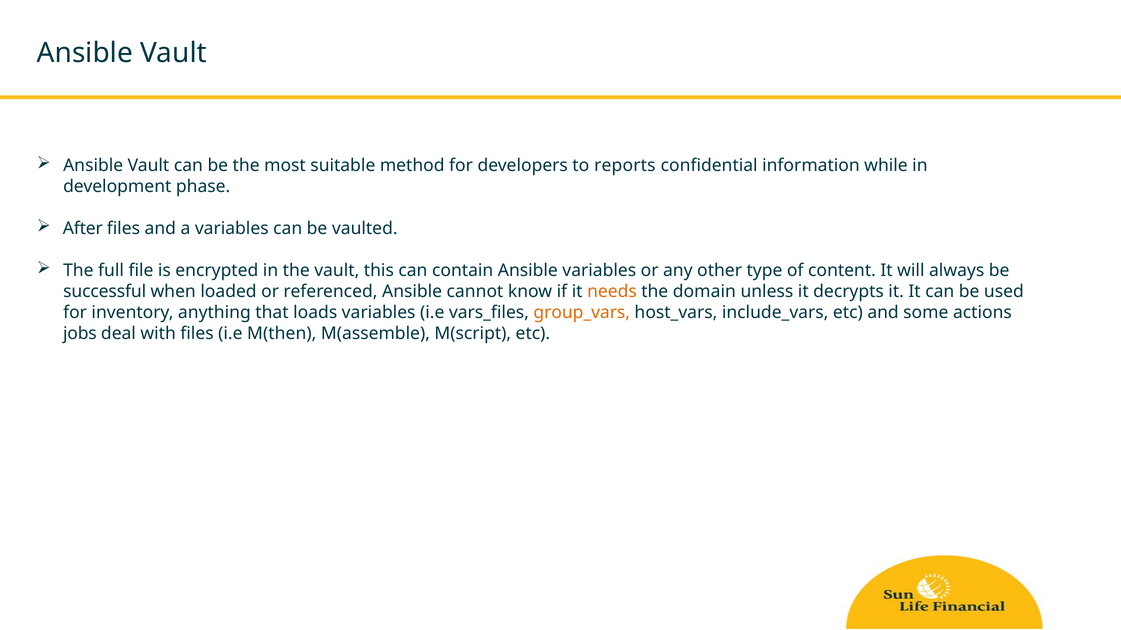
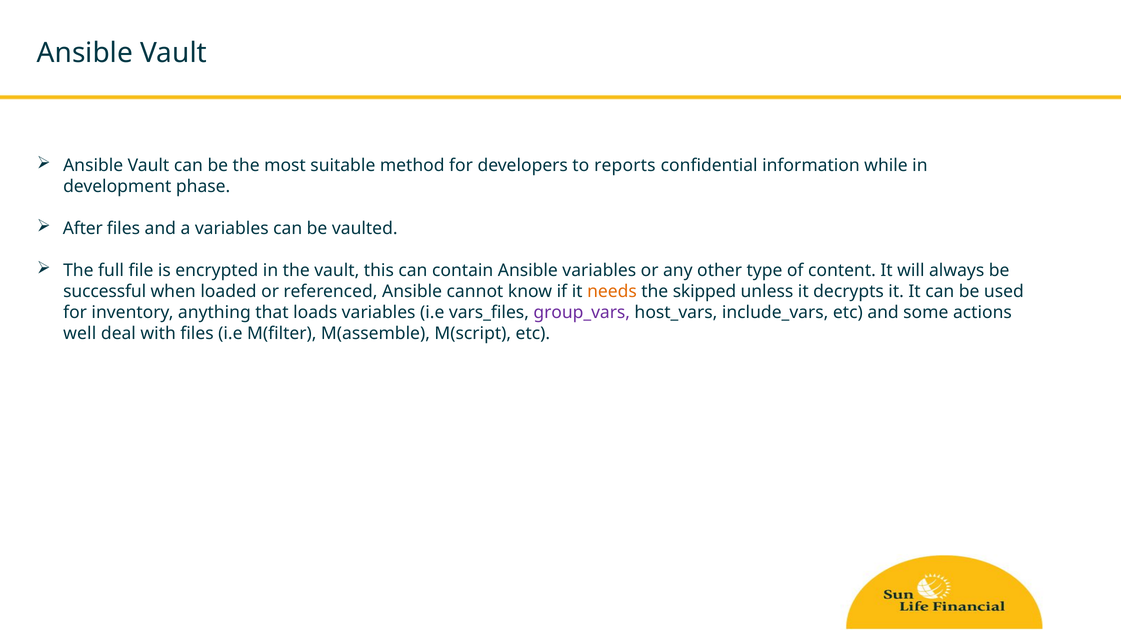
domain: domain -> skipped
group_vars colour: orange -> purple
jobs: jobs -> well
M(then: M(then -> M(filter
